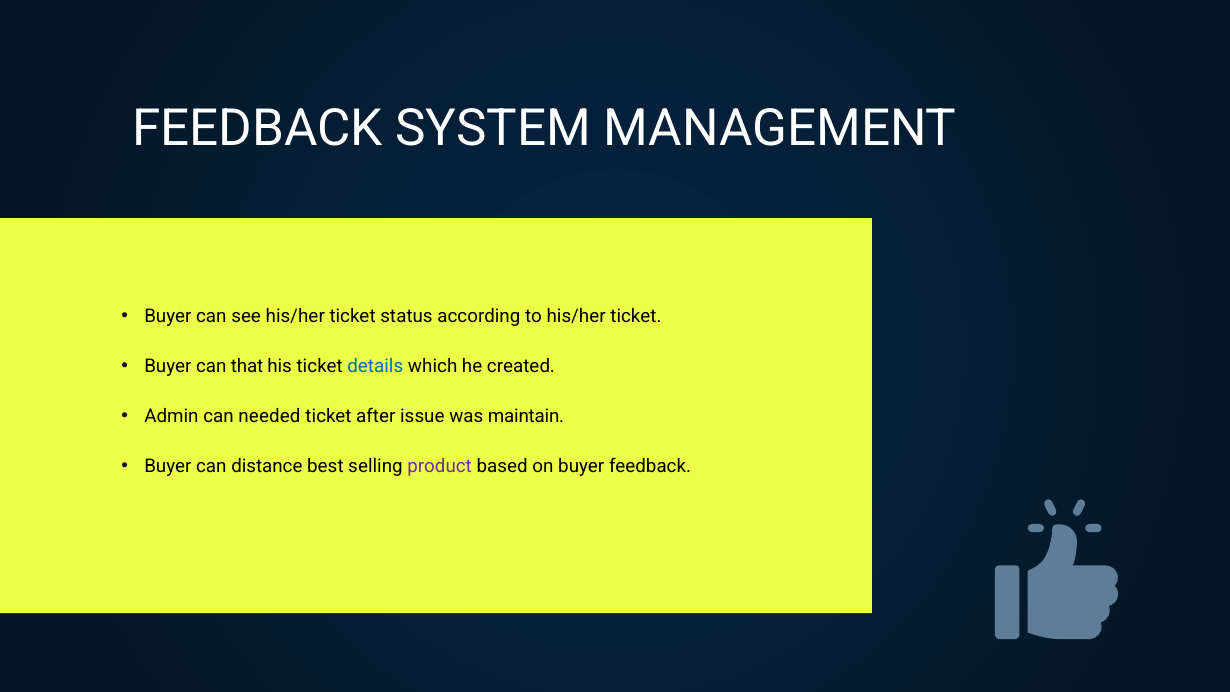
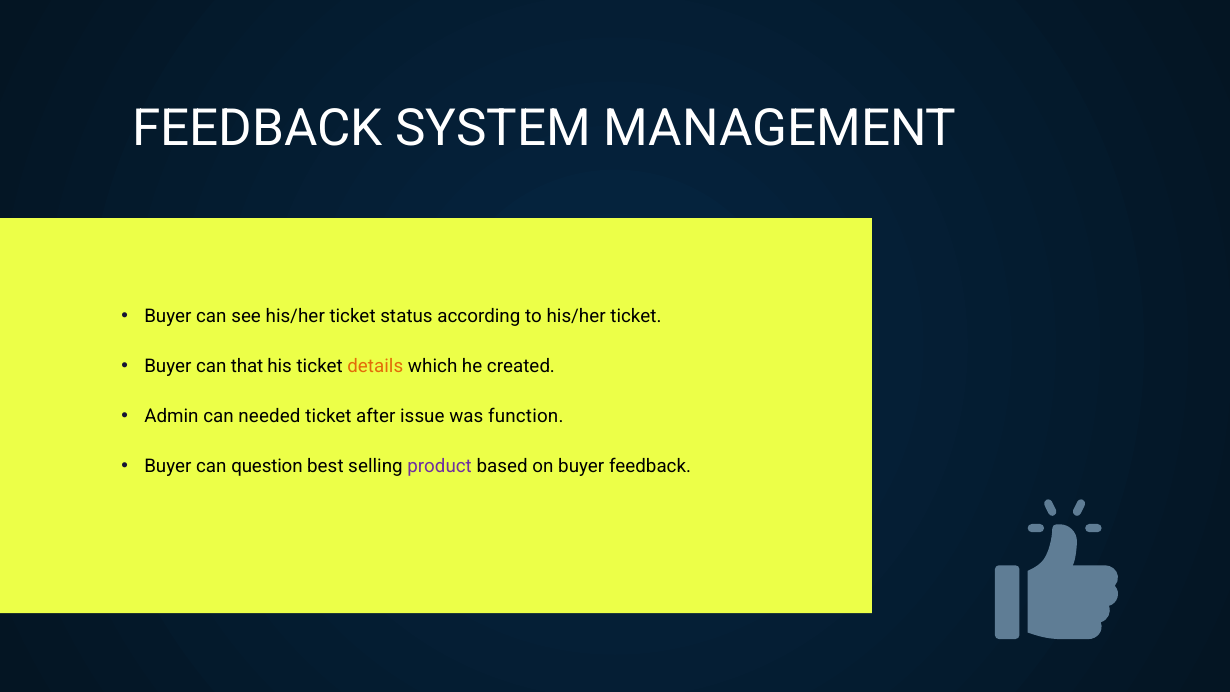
details colour: blue -> orange
maintain: maintain -> function
distance: distance -> question
